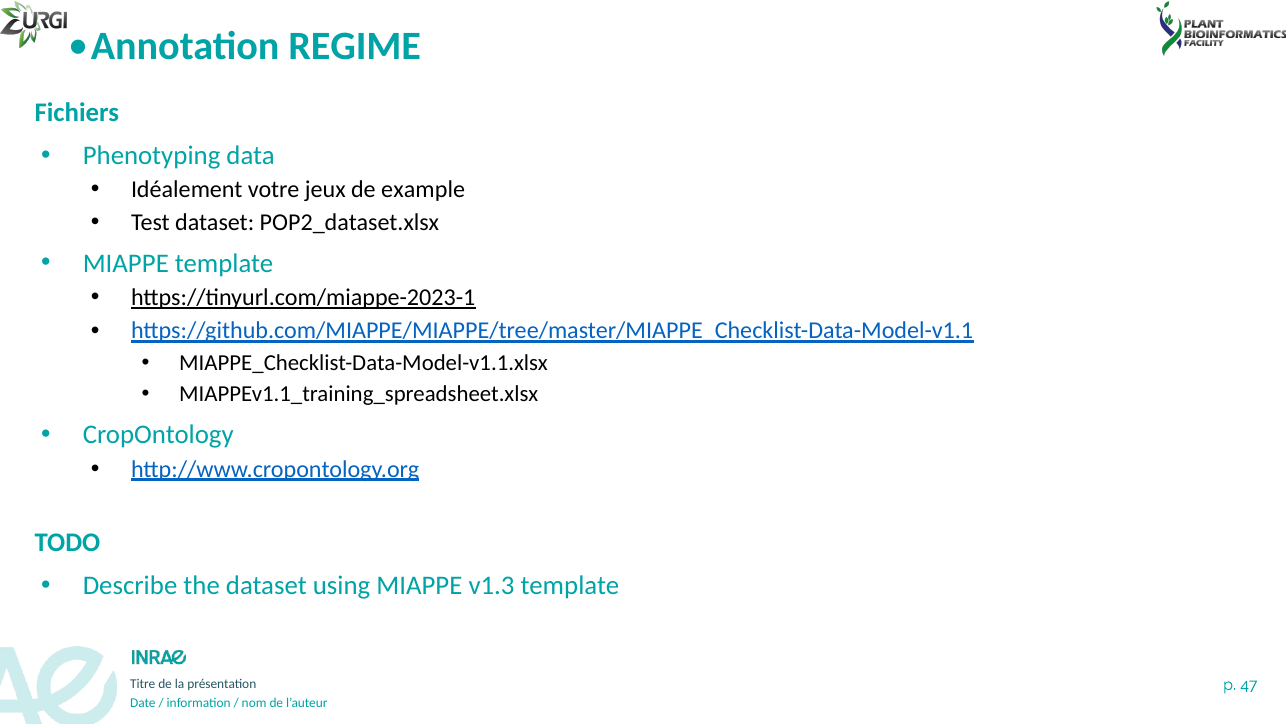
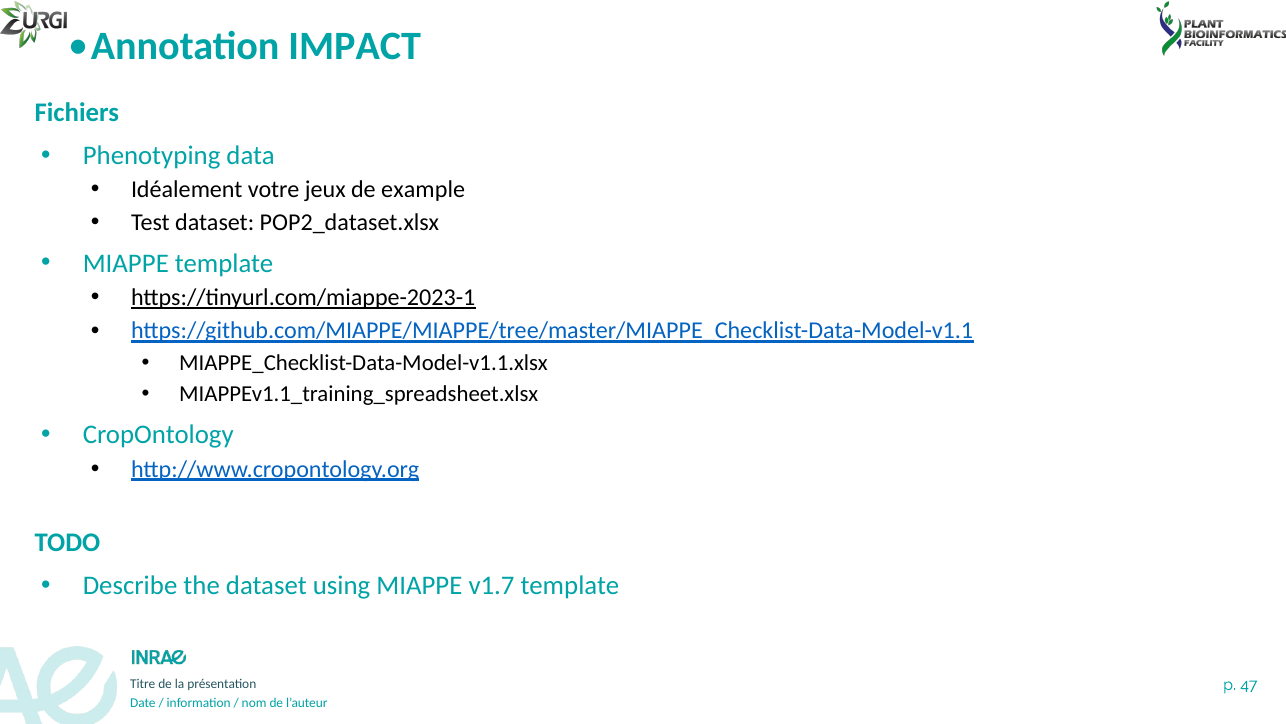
REGIME: REGIME -> IMPACT
v1.3: v1.3 -> v1.7
